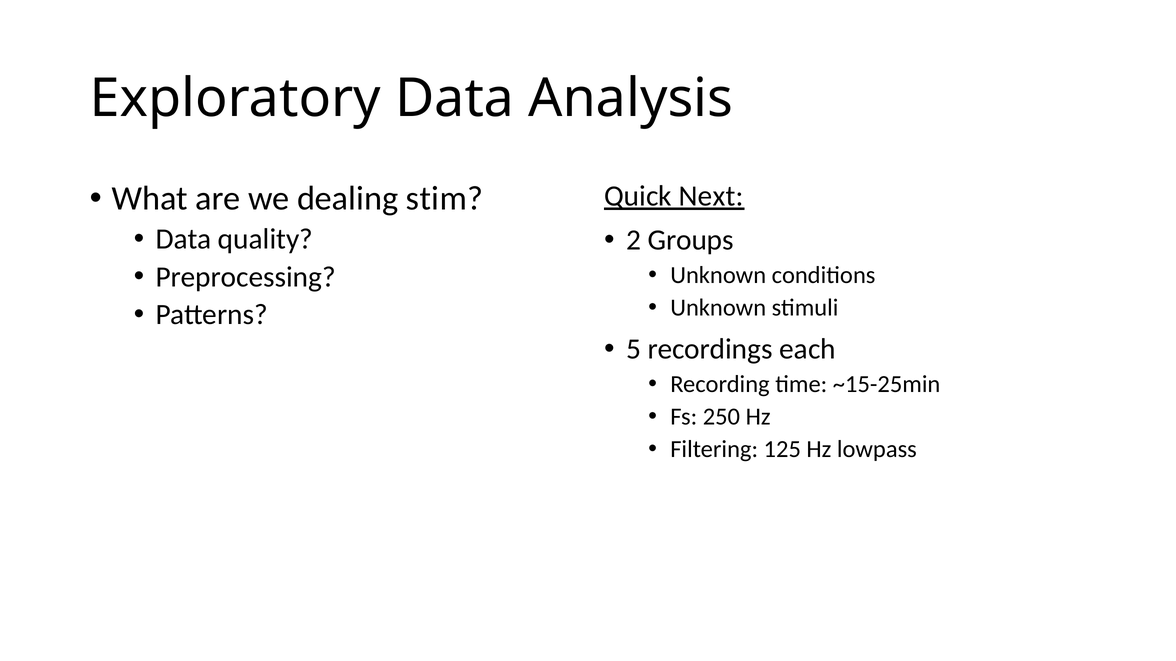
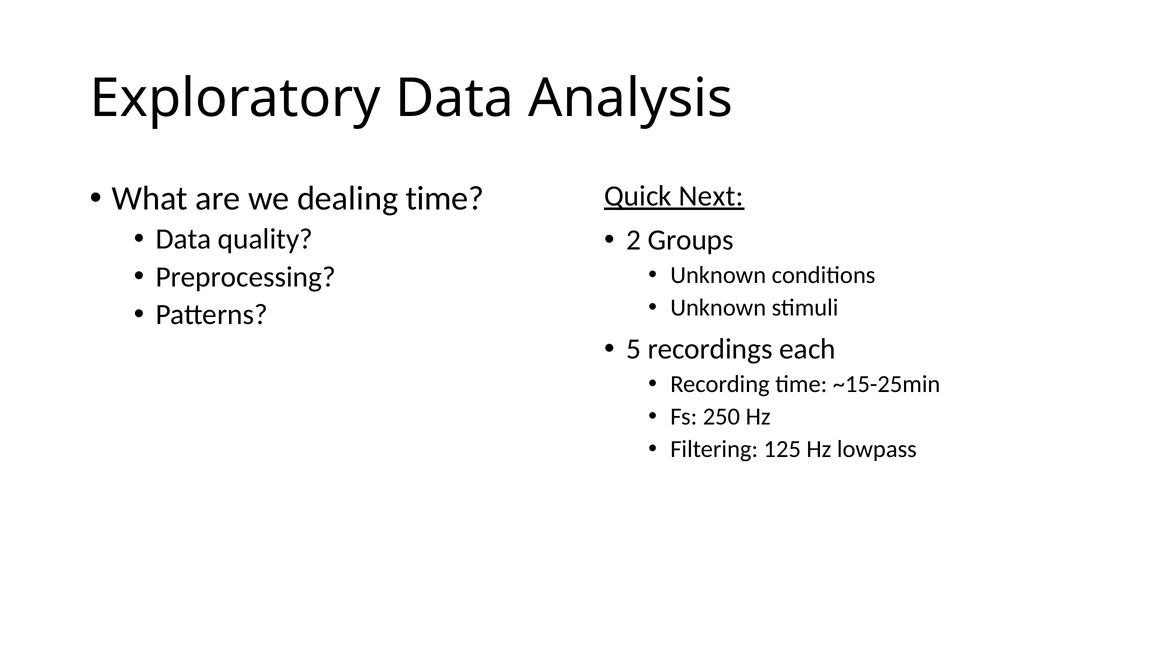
dealing stim: stim -> time
